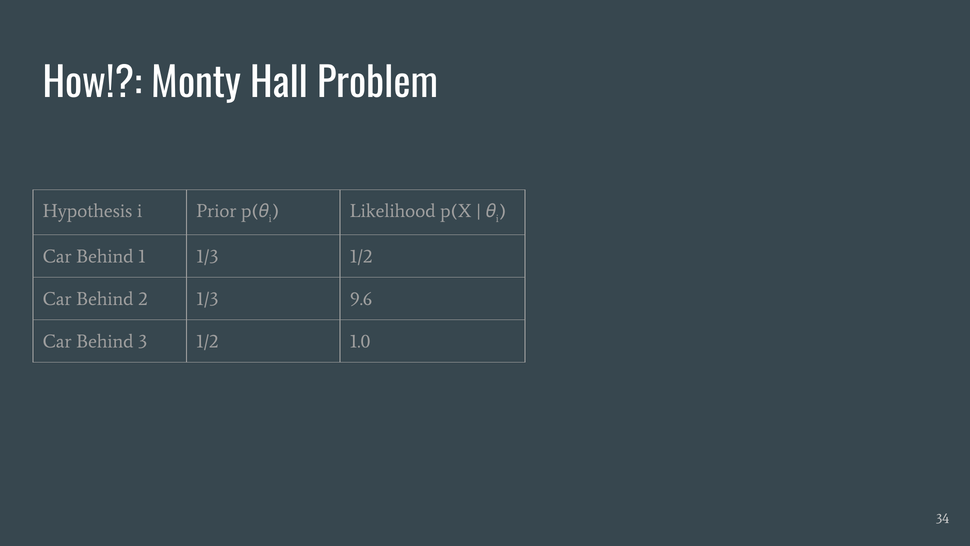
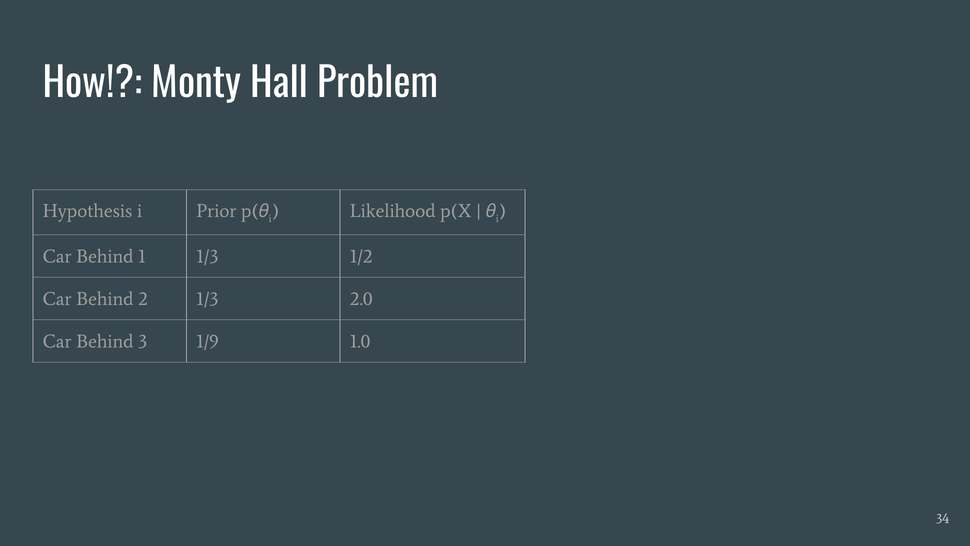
9.6: 9.6 -> 2.0
3 1/2: 1/2 -> 1/9
